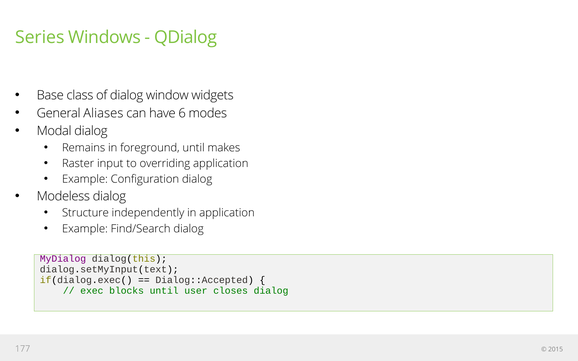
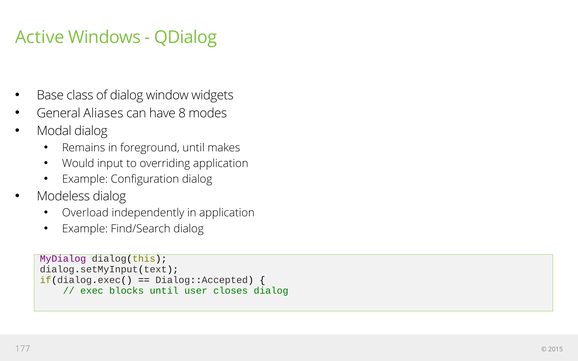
Series: Series -> Active
6: 6 -> 8
Raster: Raster -> Would
Structure: Structure -> Overload
